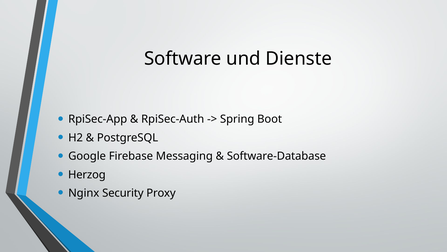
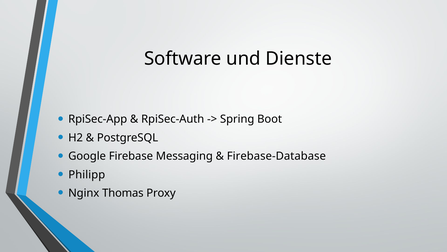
Software-Database: Software-Database -> Firebase-Database
Herzog: Herzog -> Philipp
Security: Security -> Thomas
